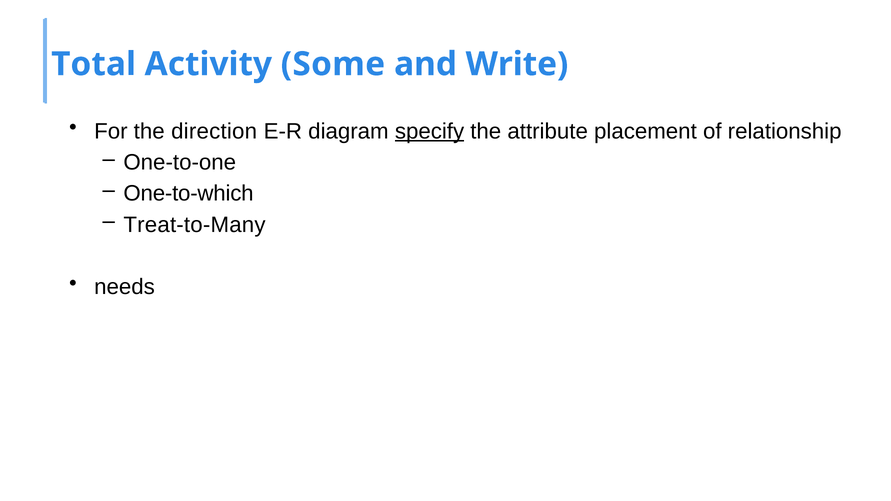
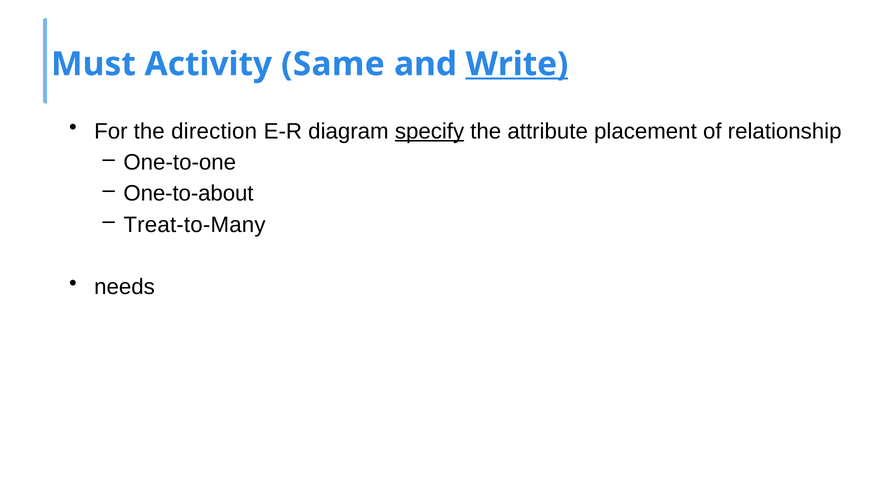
Total: Total -> Must
Some: Some -> Same
Write underline: none -> present
One-to-which: One-to-which -> One-to-about
